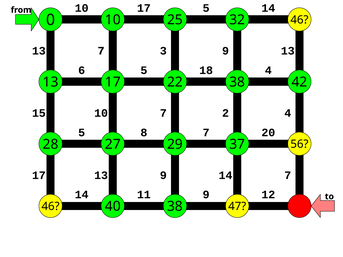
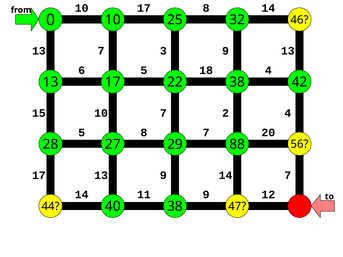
10 5: 5 -> 8
37: 37 -> 88
46 at (51, 207): 46 -> 44
